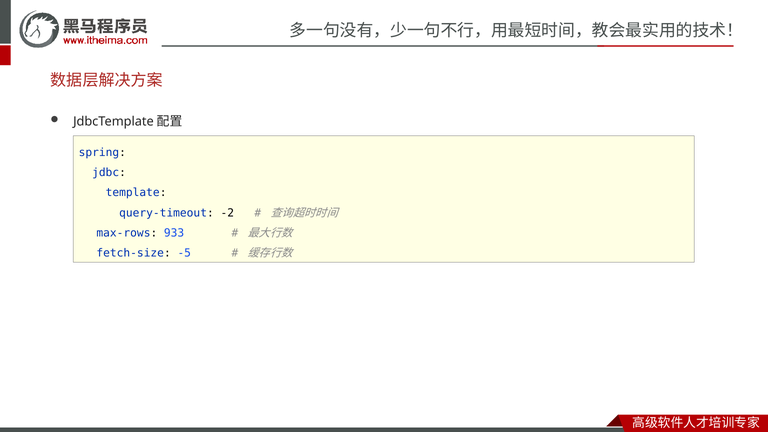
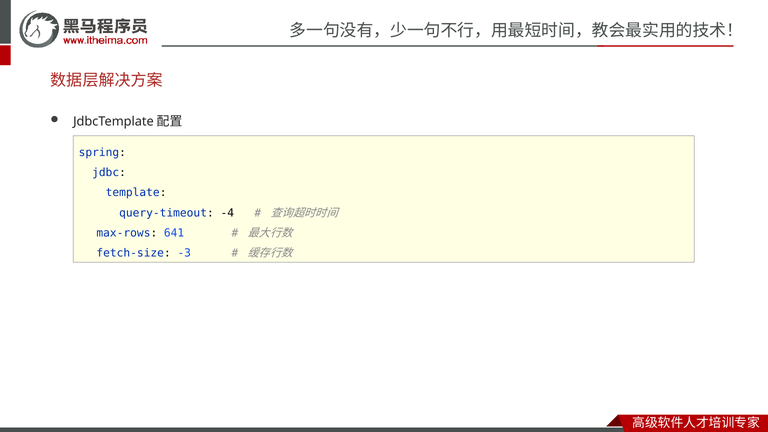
-2: -2 -> -4
933: 933 -> 641
-5: -5 -> -3
